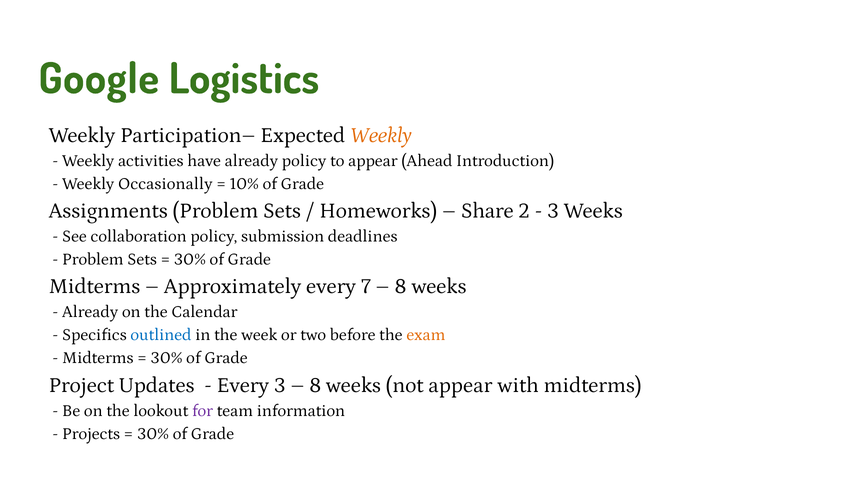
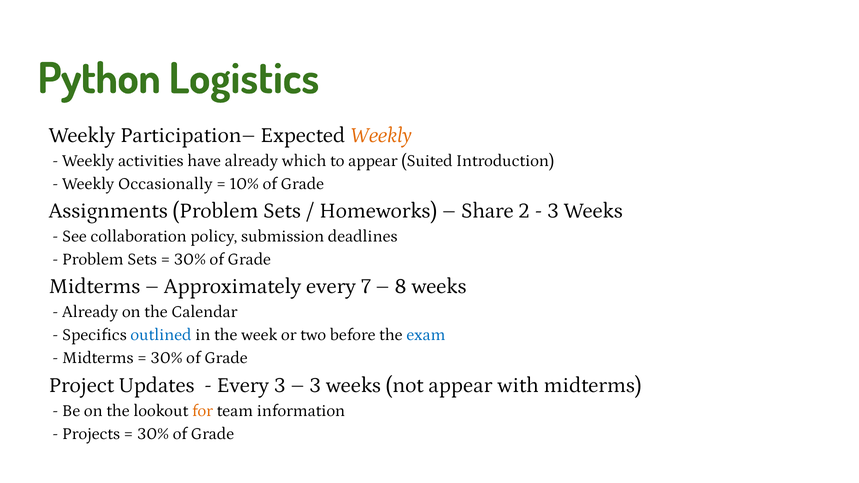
Google: Google -> Python
already policy: policy -> which
Ahead: Ahead -> Suited
exam colour: orange -> blue
8 at (315, 385): 8 -> 3
for colour: purple -> orange
